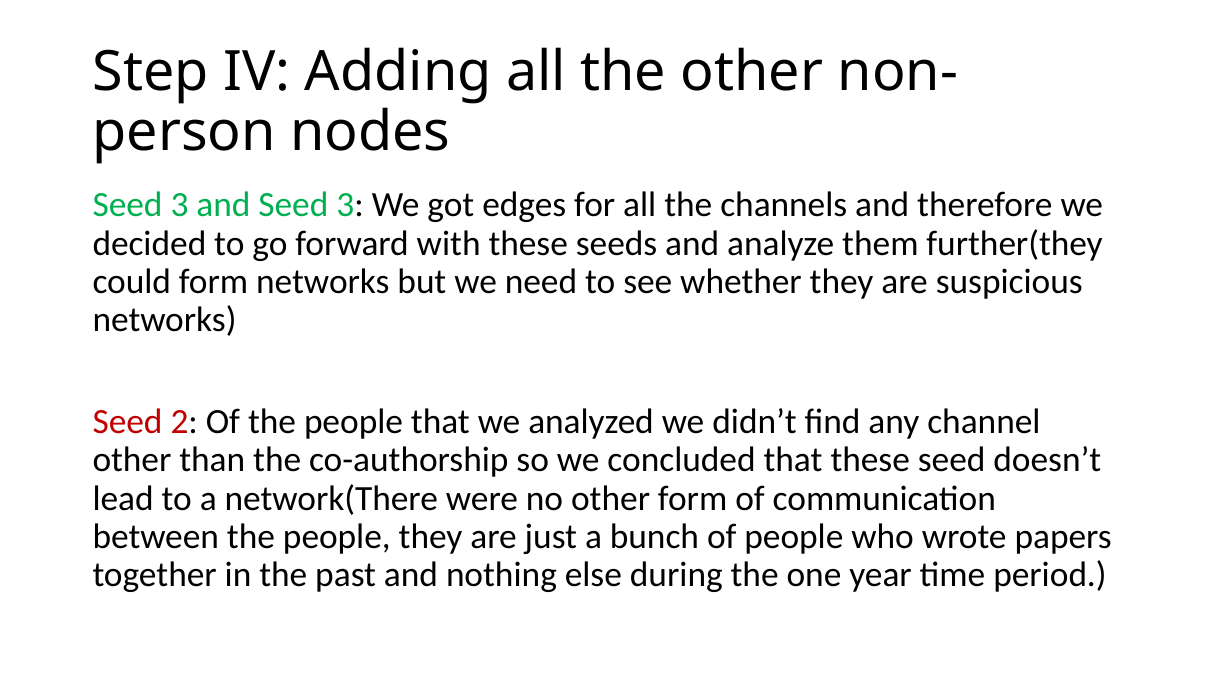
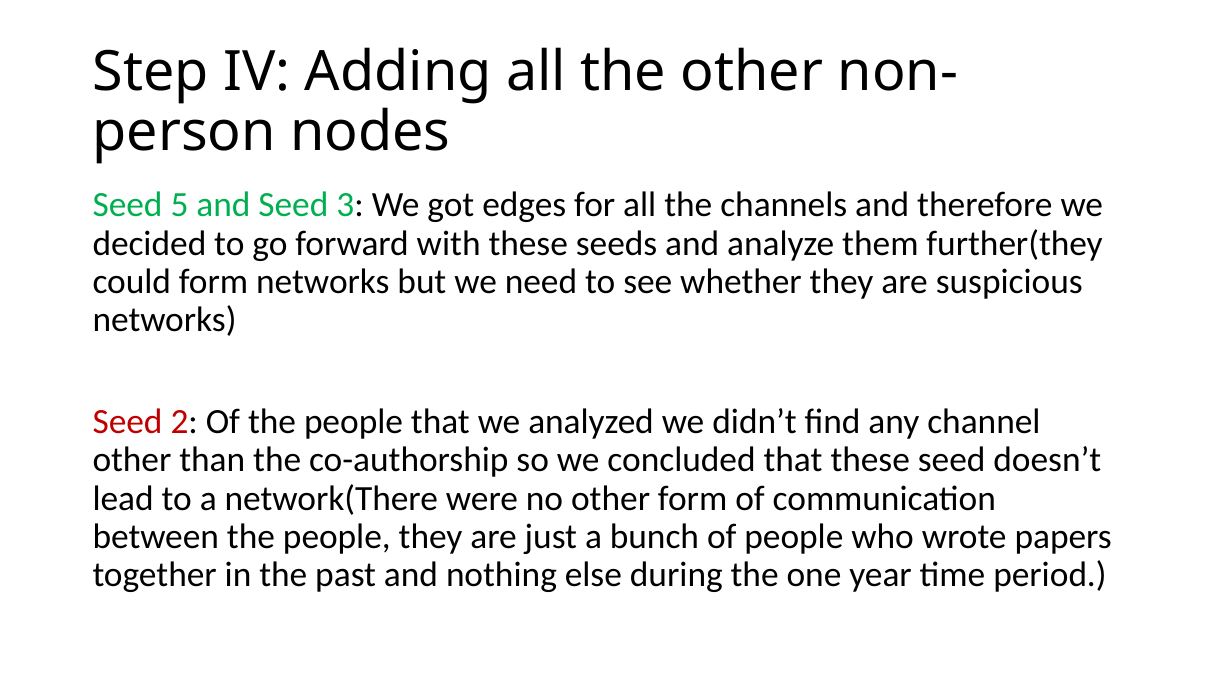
3 at (179, 205): 3 -> 5
